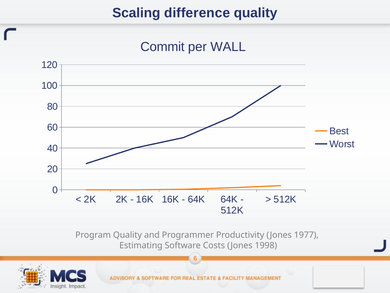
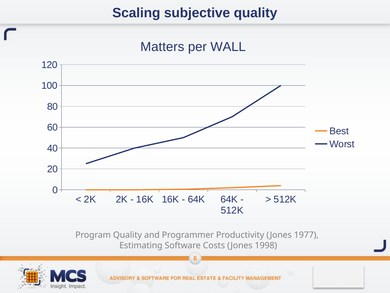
difference: difference -> subjective
Commit: Commit -> Matters
